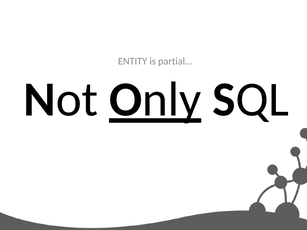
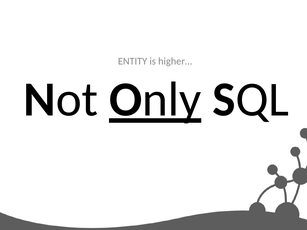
partial…: partial… -> higher…
